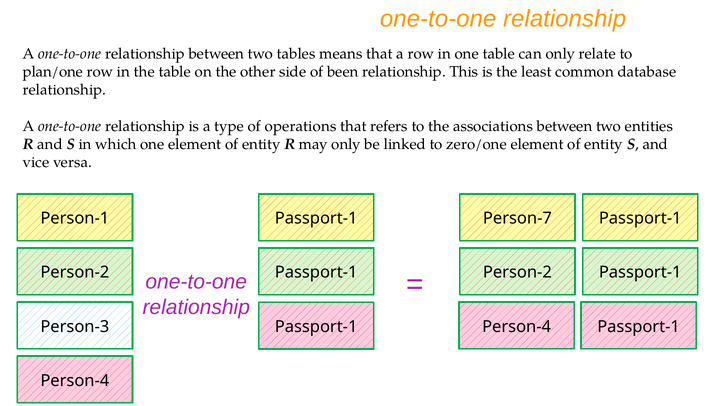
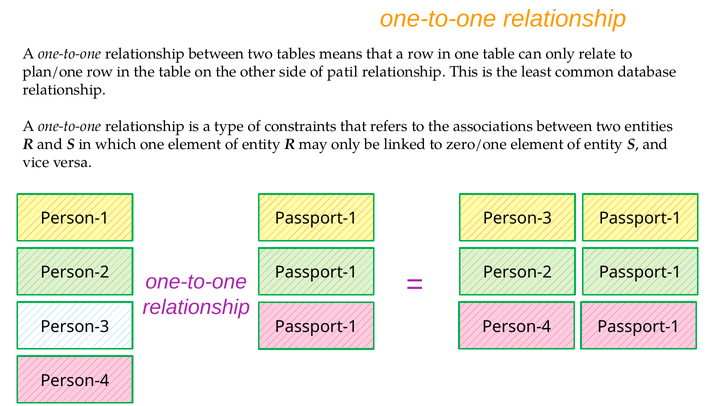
been: been -> patil
operations: operations -> constraints
Person-1 Passport-1 Person-7: Person-7 -> Person-3
